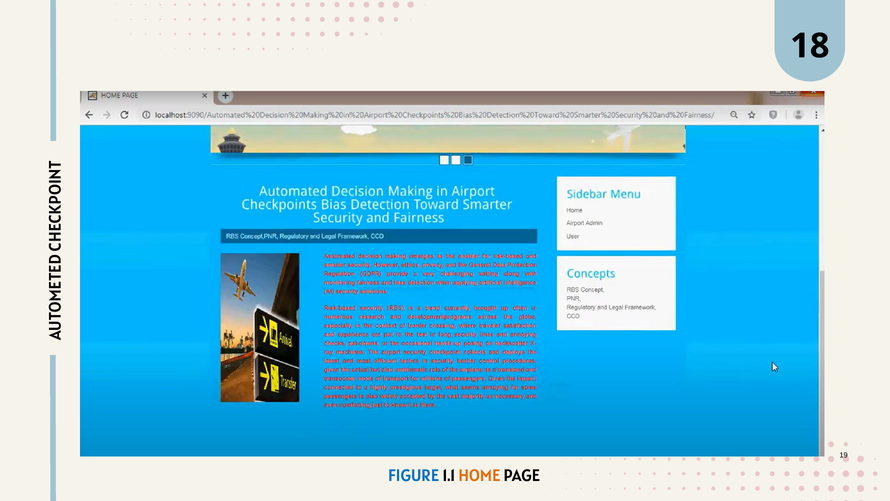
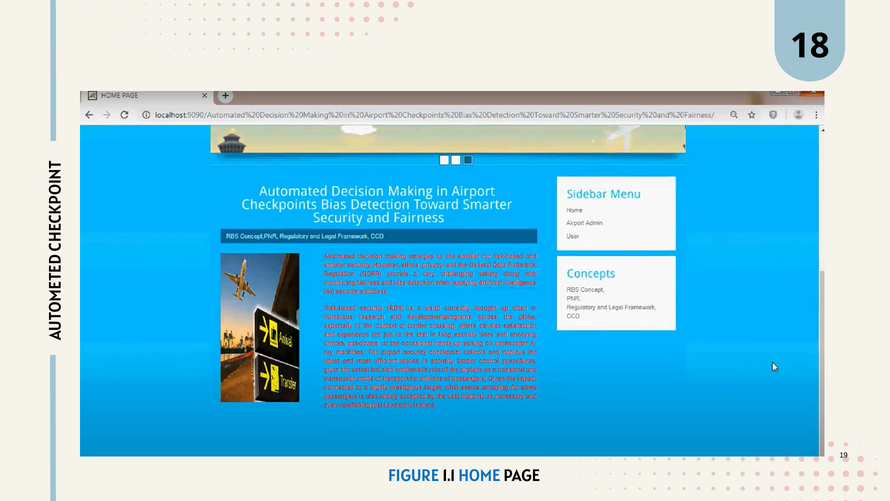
HOME colour: orange -> blue
